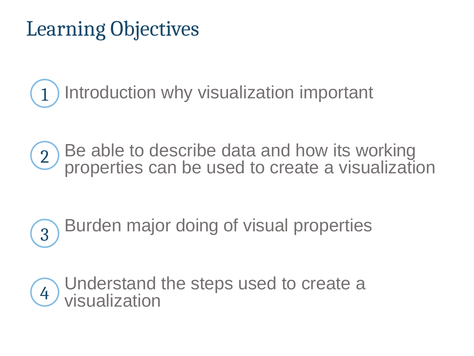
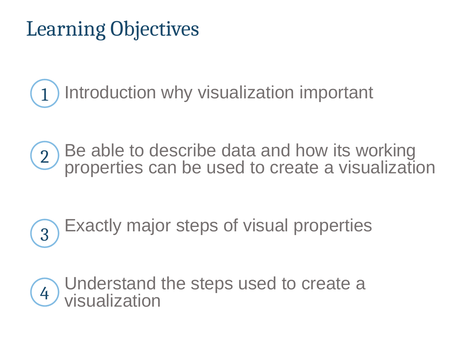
Burden: Burden -> Exactly
major doing: doing -> steps
